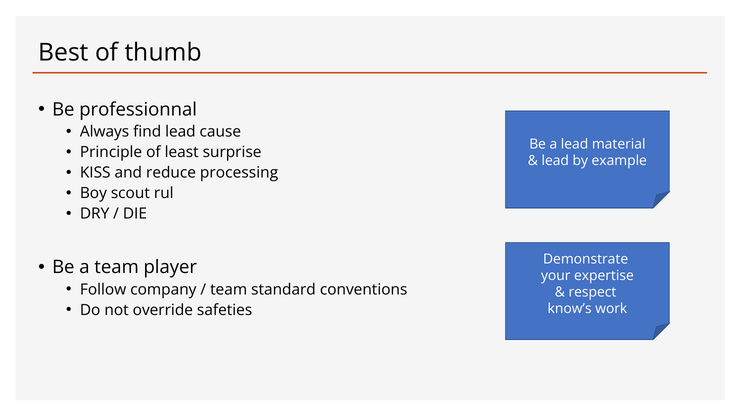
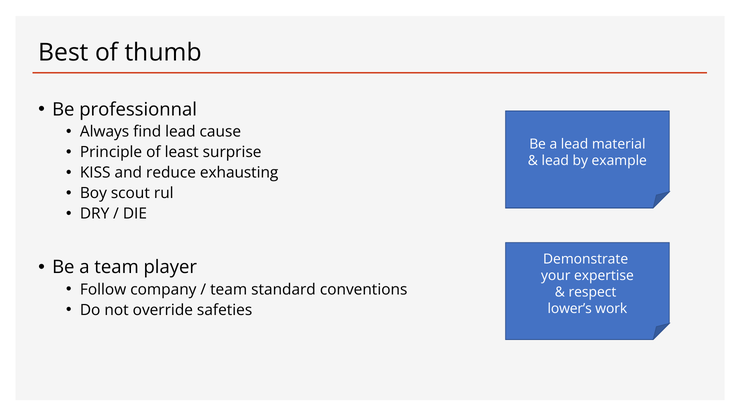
processing: processing -> exhausting
know’s: know’s -> lower’s
